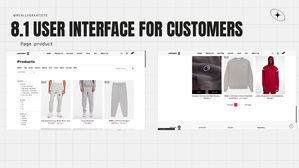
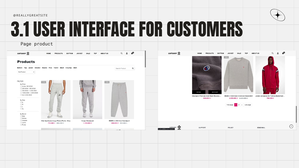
8.1: 8.1 -> 3.1
